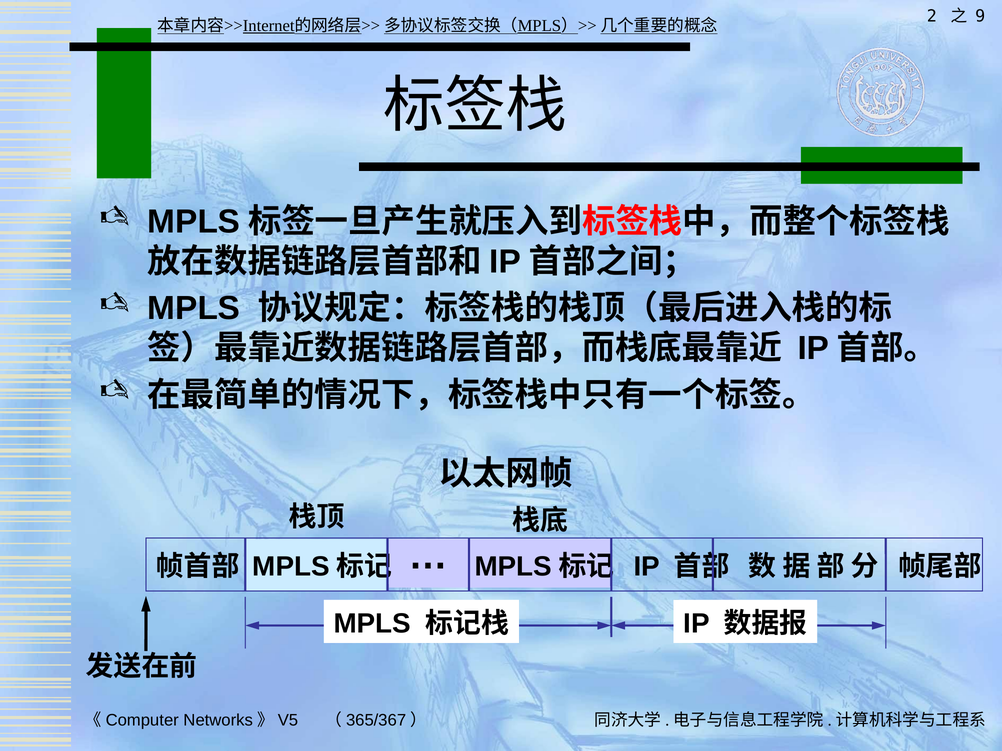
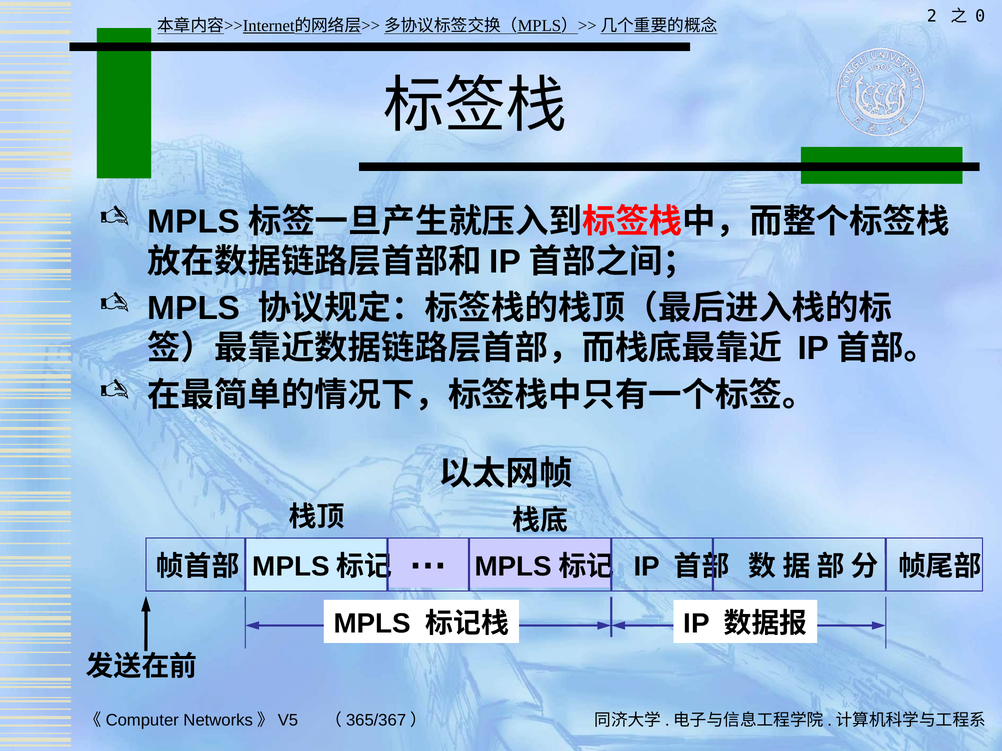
9: 9 -> 0
